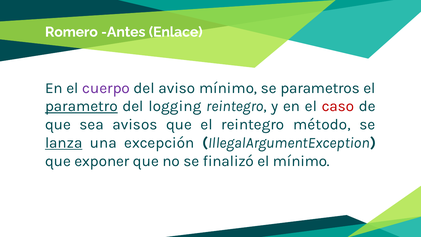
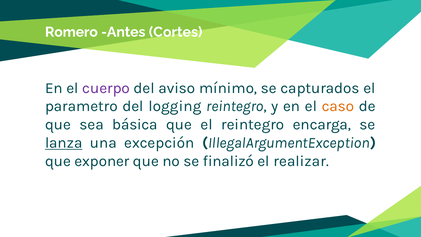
Enlace: Enlace -> Cortes
parametros: parametros -> capturados
parametro underline: present -> none
caso colour: red -> orange
avisos: avisos -> básica
método: método -> encarga
el mínimo: mínimo -> realizar
